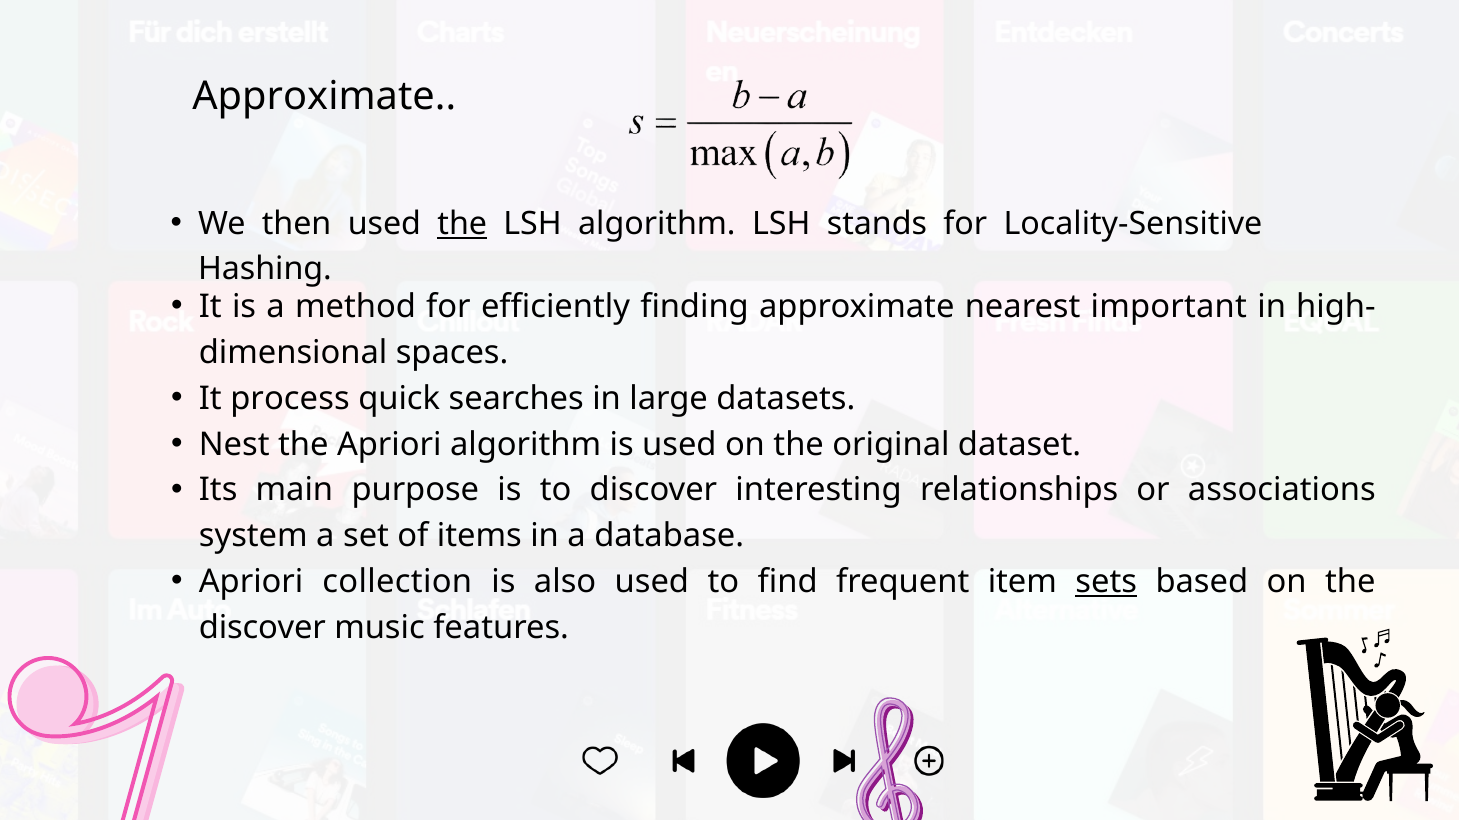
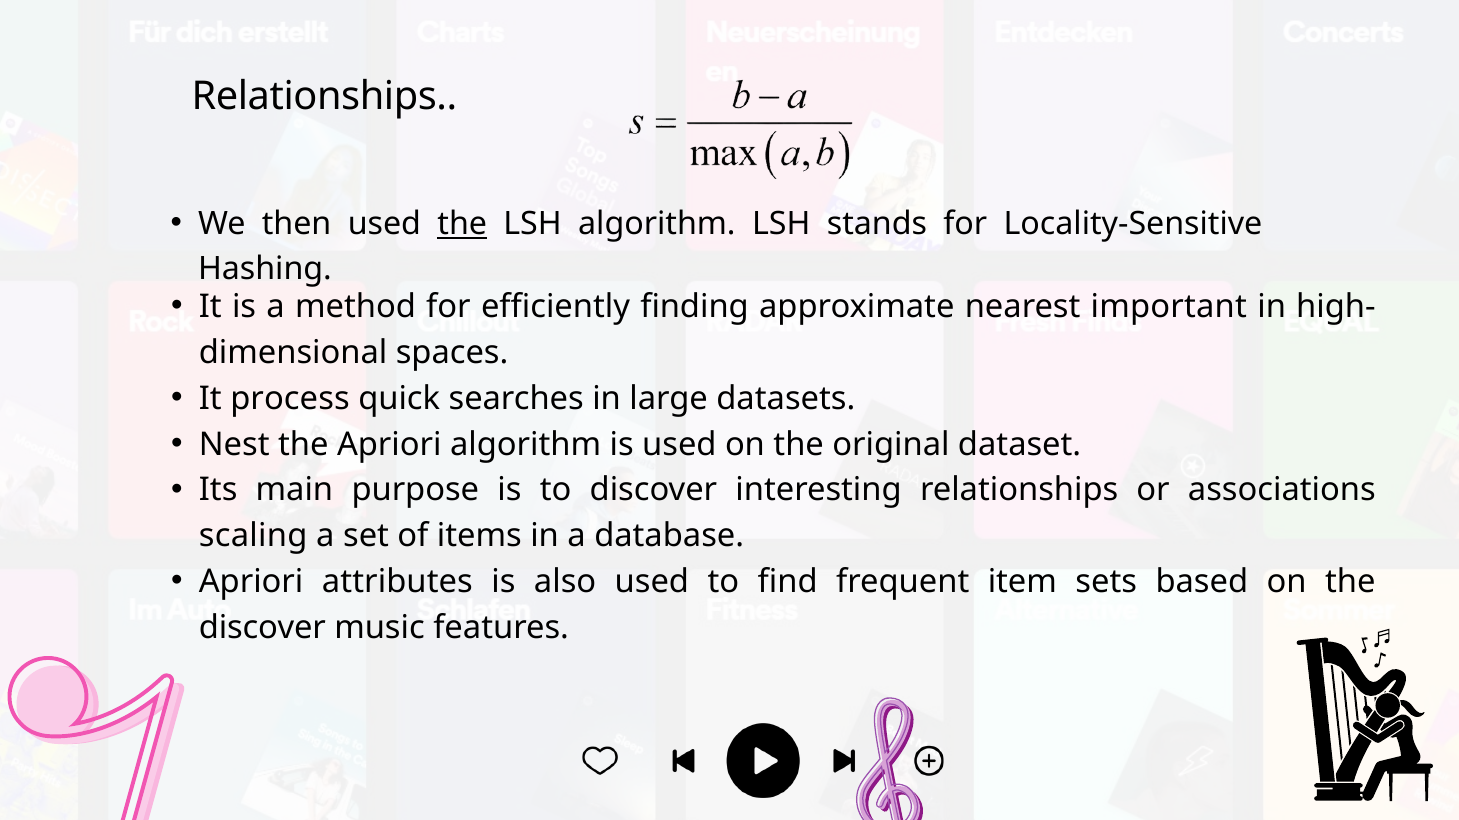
Approximate at (324, 96): Approximate -> Relationships
system: system -> scaling
collection: collection -> attributes
sets underline: present -> none
